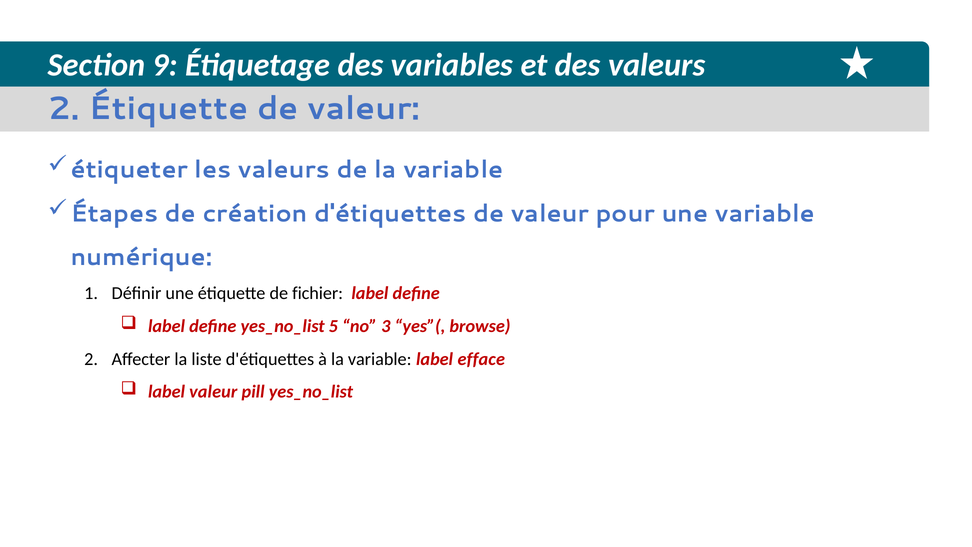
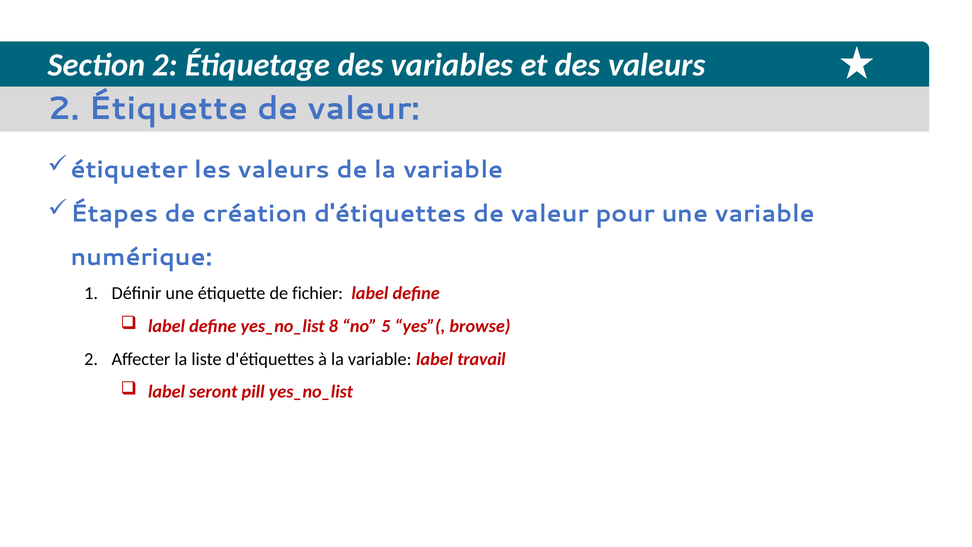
Section 9: 9 -> 2
5: 5 -> 8
3: 3 -> 5
efface: efface -> travail
label valeur: valeur -> seront
